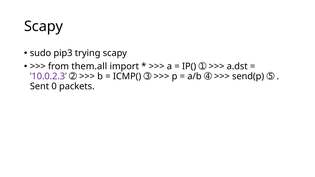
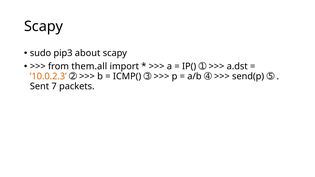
trying: trying -> about
’10.0.2.3 colour: purple -> orange
0: 0 -> 7
